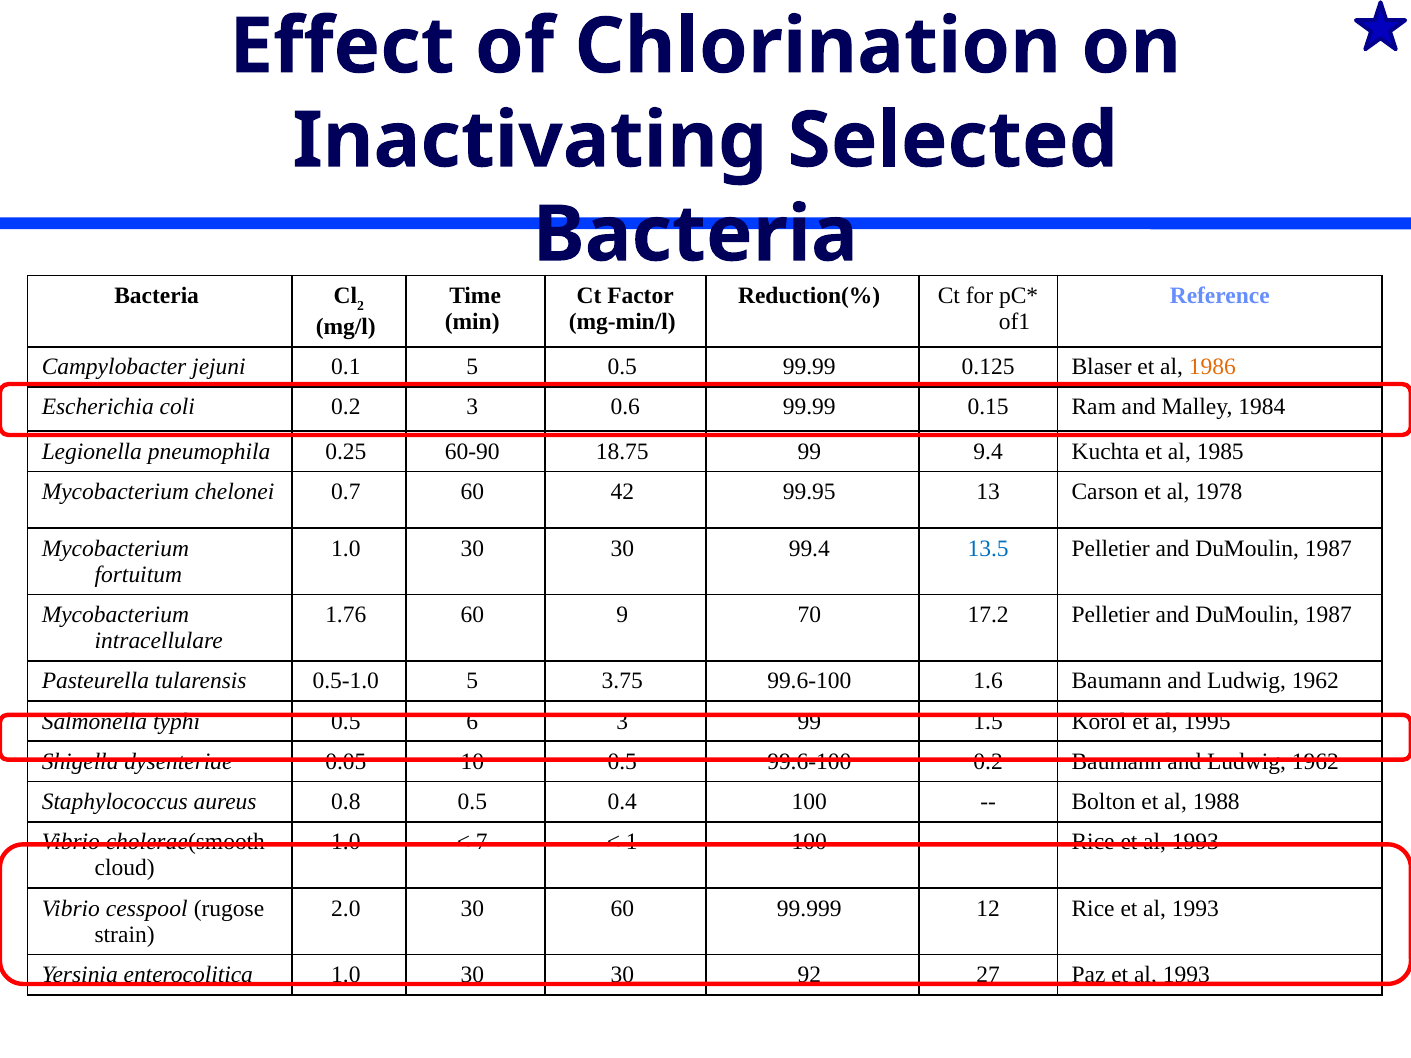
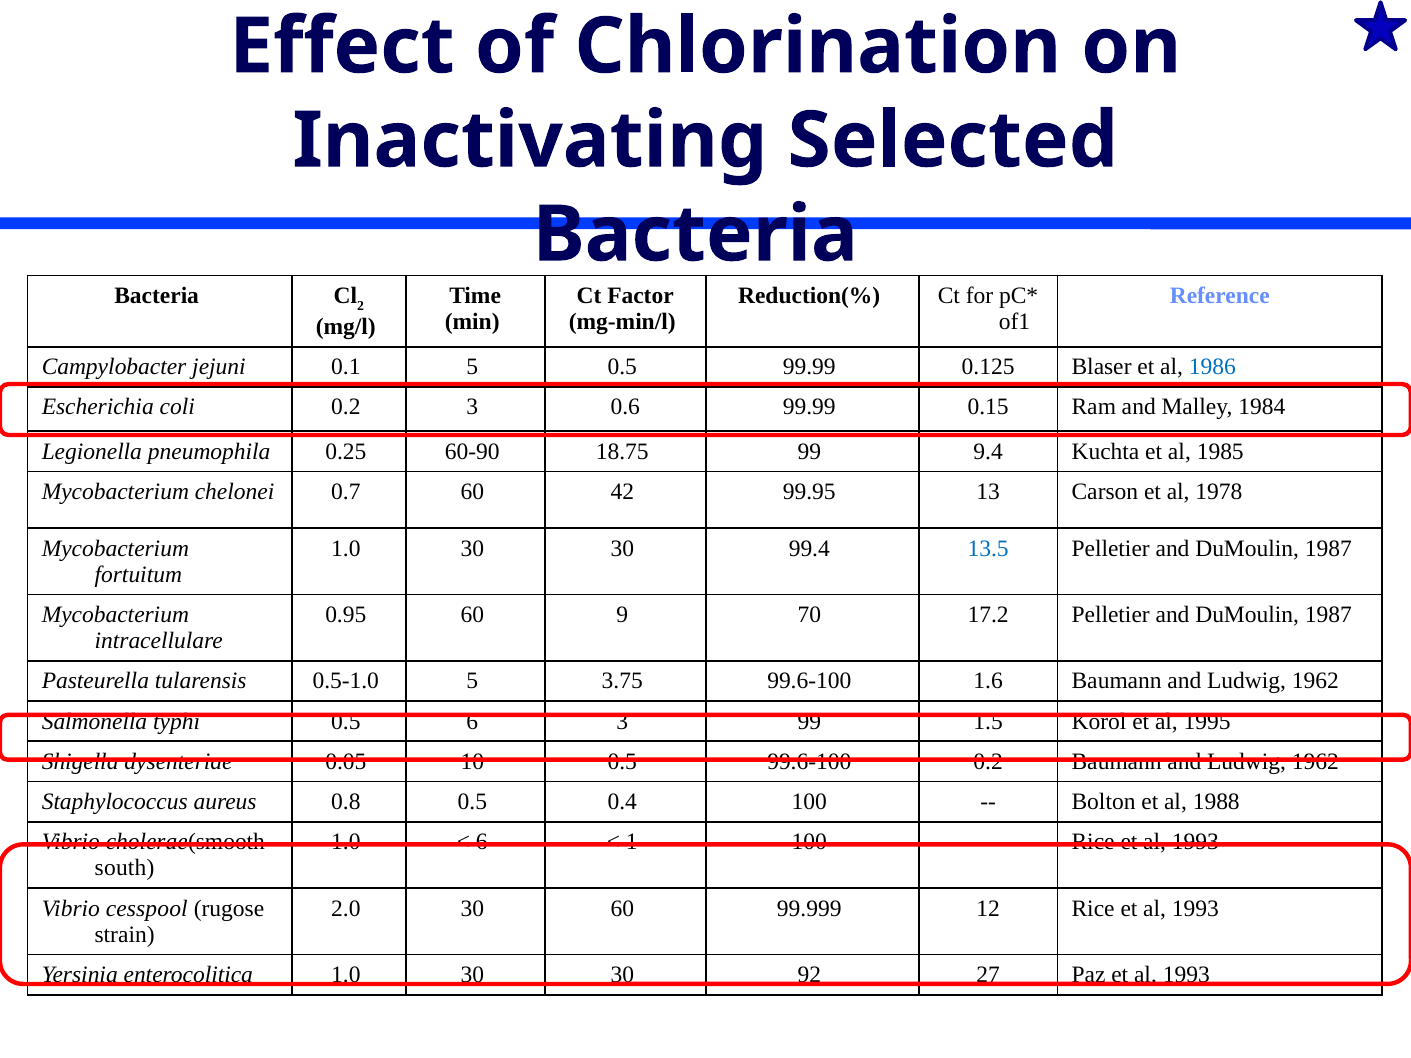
1986 colour: orange -> blue
1.76: 1.76 -> 0.95
7 at (482, 842): 7 -> 6
cloud: cloud -> south
